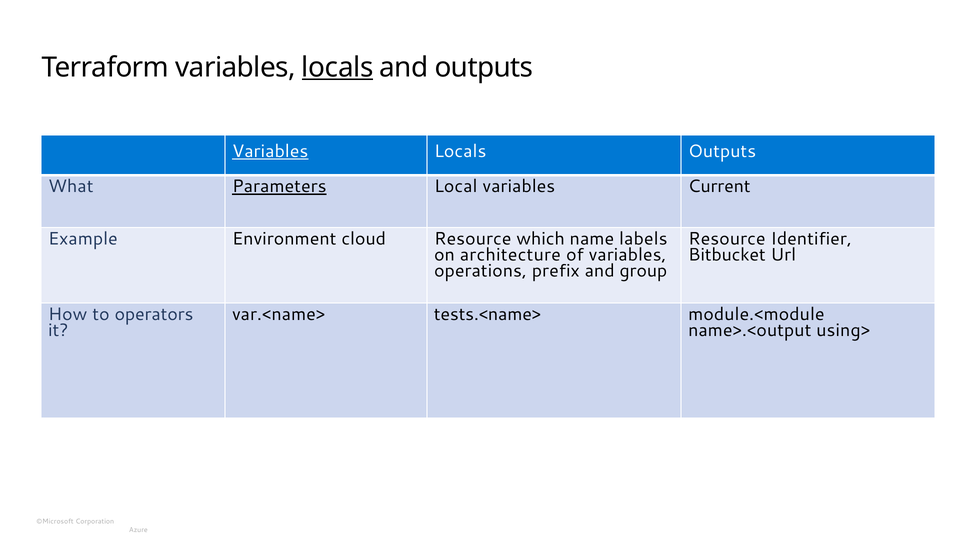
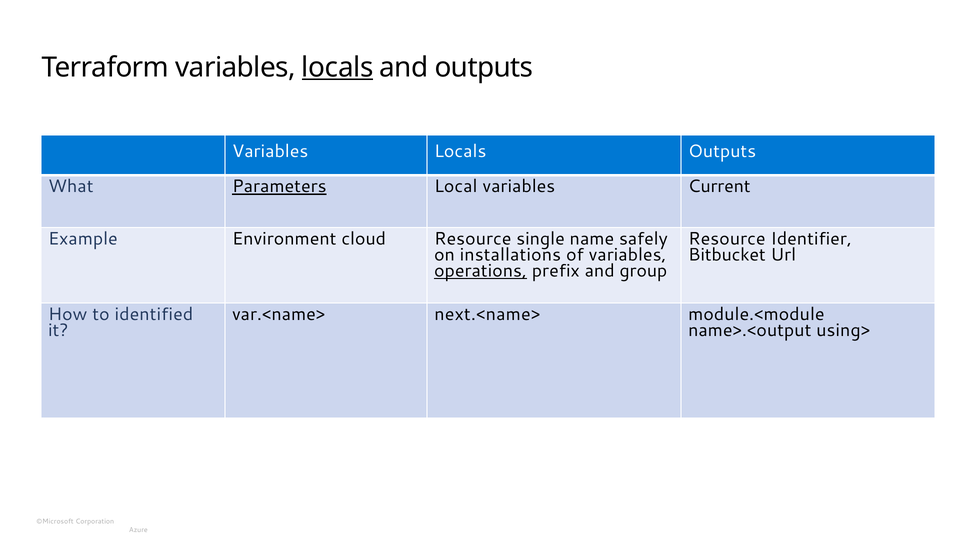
Variables at (270, 151) underline: present -> none
which: which -> single
labels: labels -> safely
architecture: architecture -> installations
operations underline: none -> present
operators: operators -> identified
tests.<name>: tests.<name> -> next.<name>
